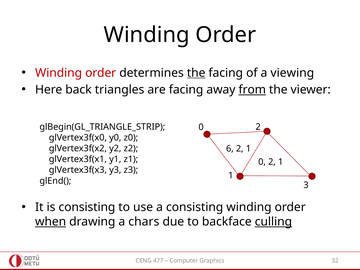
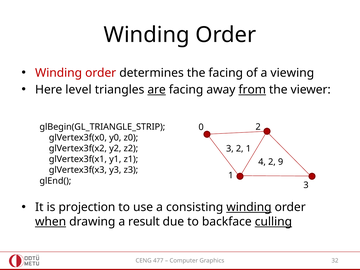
the at (196, 73) underline: present -> none
back: back -> level
are underline: none -> present
6 at (230, 149): 6 -> 3
0 at (262, 162): 0 -> 4
1 at (281, 162): 1 -> 9
is consisting: consisting -> projection
winding at (249, 207) underline: none -> present
chars: chars -> result
